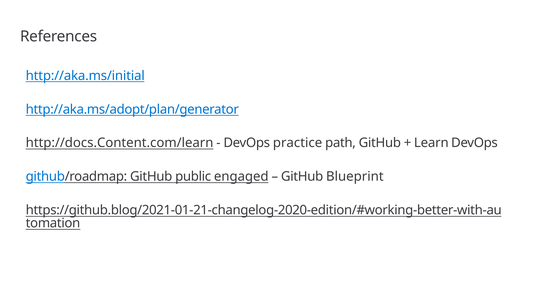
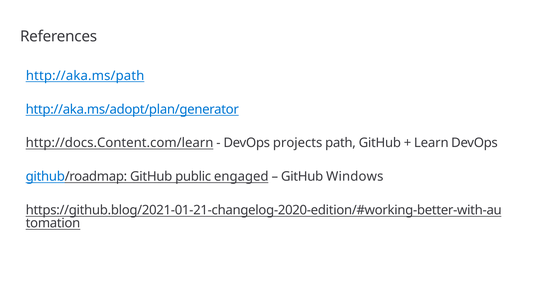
http://aka.ms/initial: http://aka.ms/initial -> http://aka.ms/path
practice: practice -> projects
Blueprint: Blueprint -> Windows
